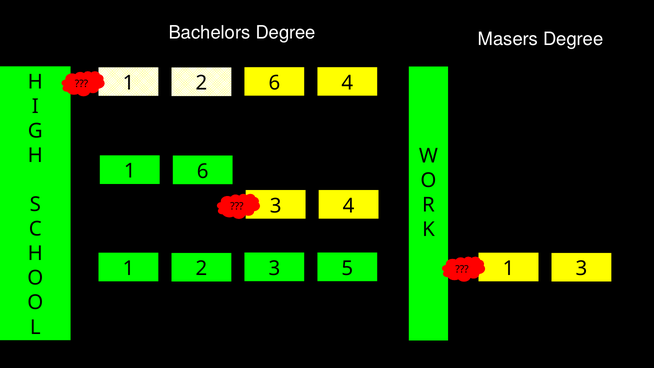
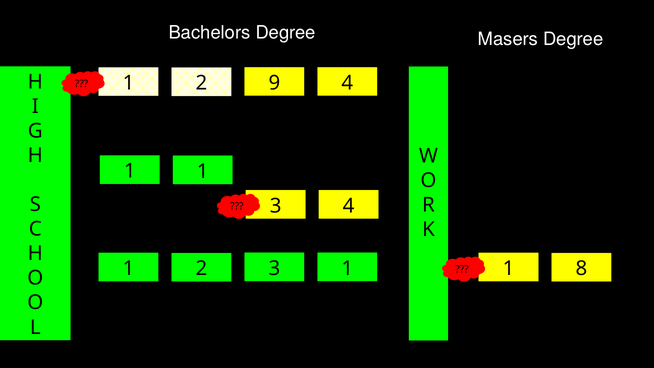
2 6: 6 -> 9
6 at (203, 171): 6 -> 1
3 5: 5 -> 1
1 3: 3 -> 8
